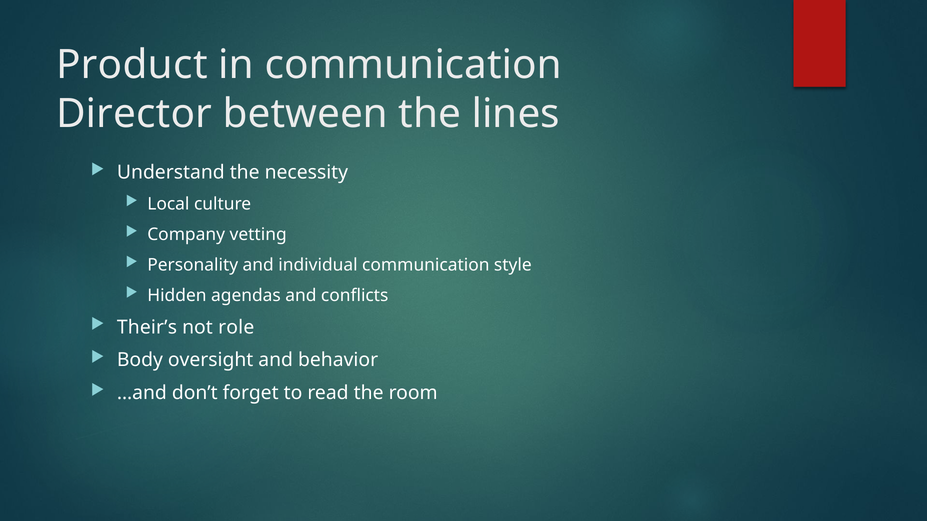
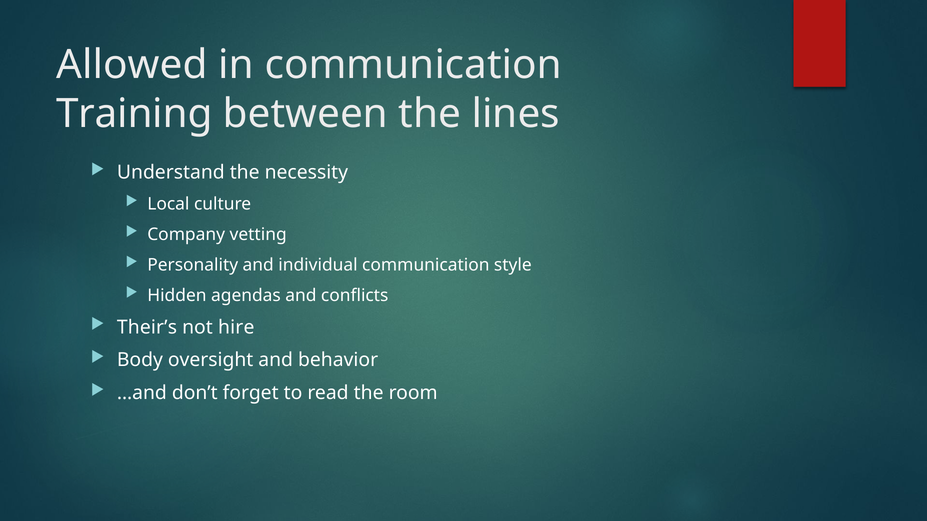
Product: Product -> Allowed
Director: Director -> Training
role: role -> hire
